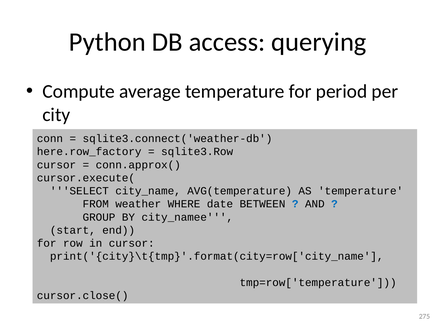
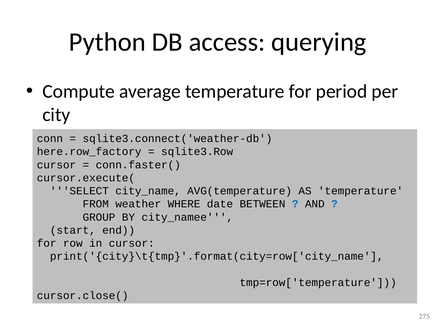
conn.approx(: conn.approx( -> conn.faster(
